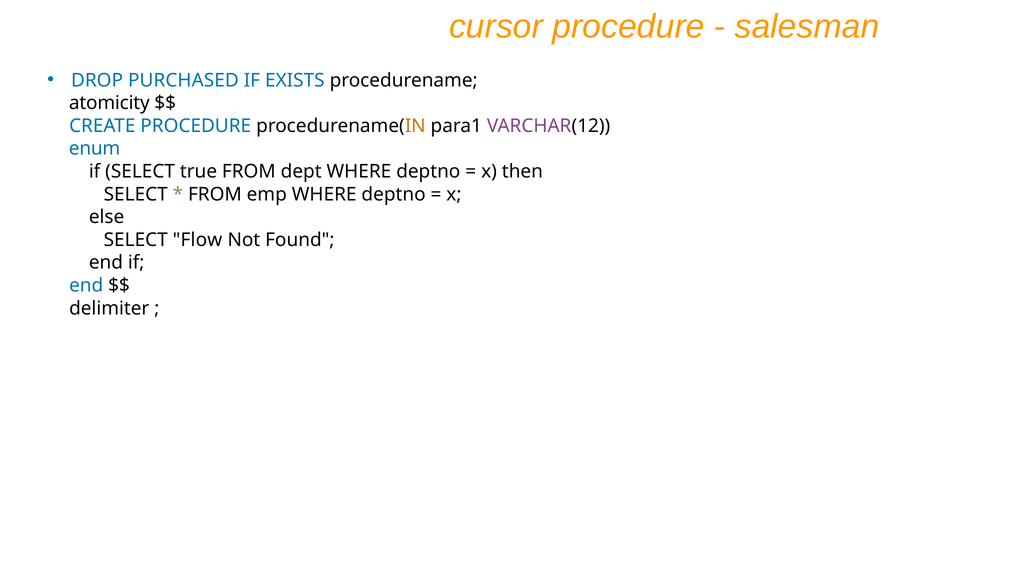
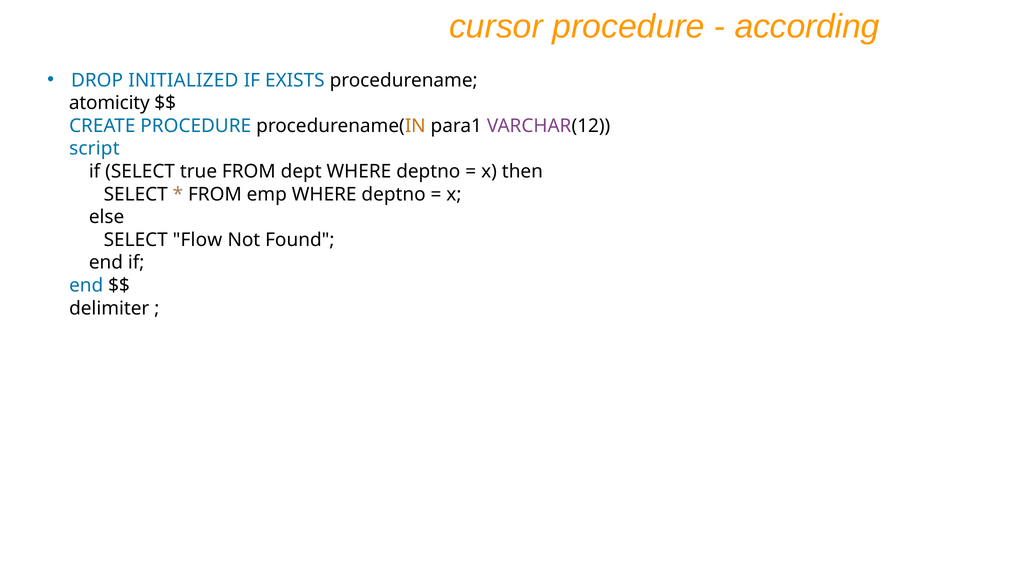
salesman: salesman -> according
PURCHASED: PURCHASED -> INITIALIZED
enum: enum -> script
